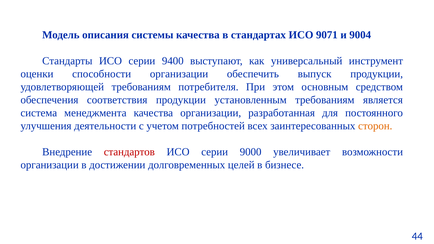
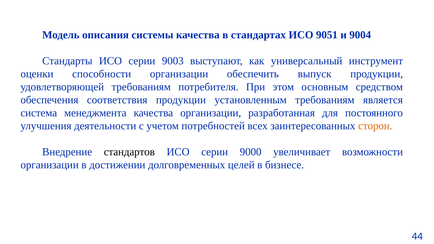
9071: 9071 -> 9051
9400: 9400 -> 9003
стандартов colour: red -> black
